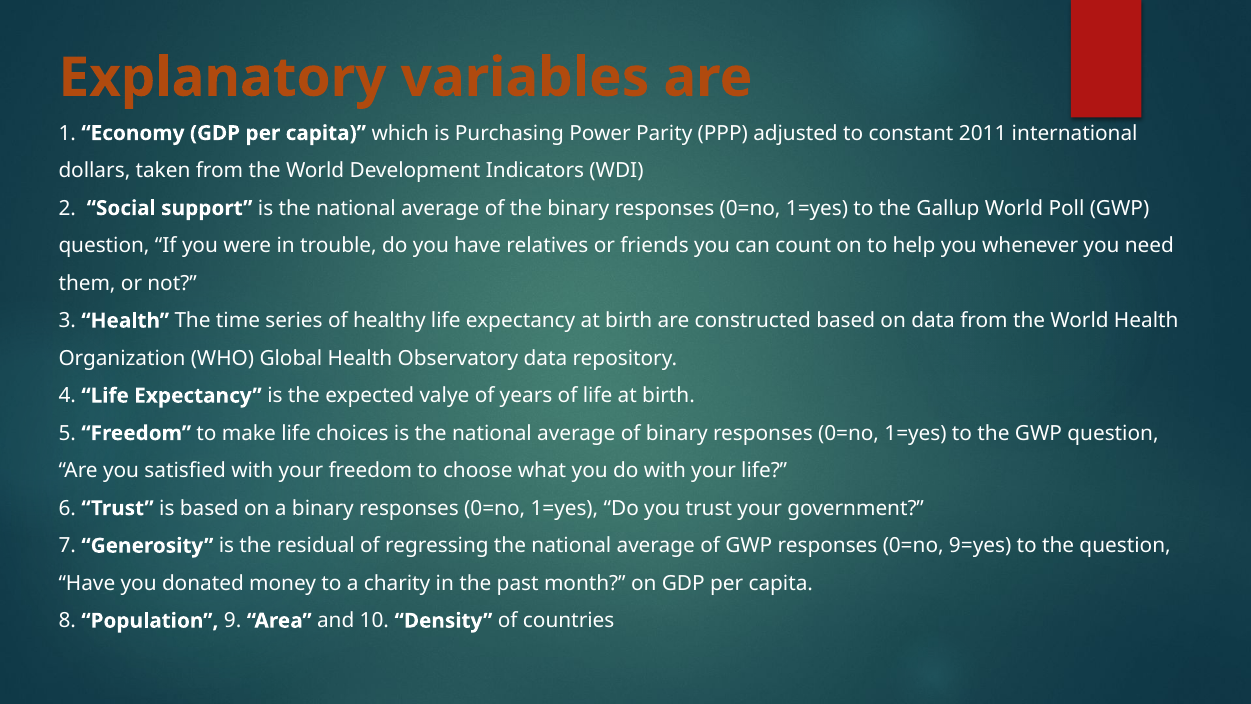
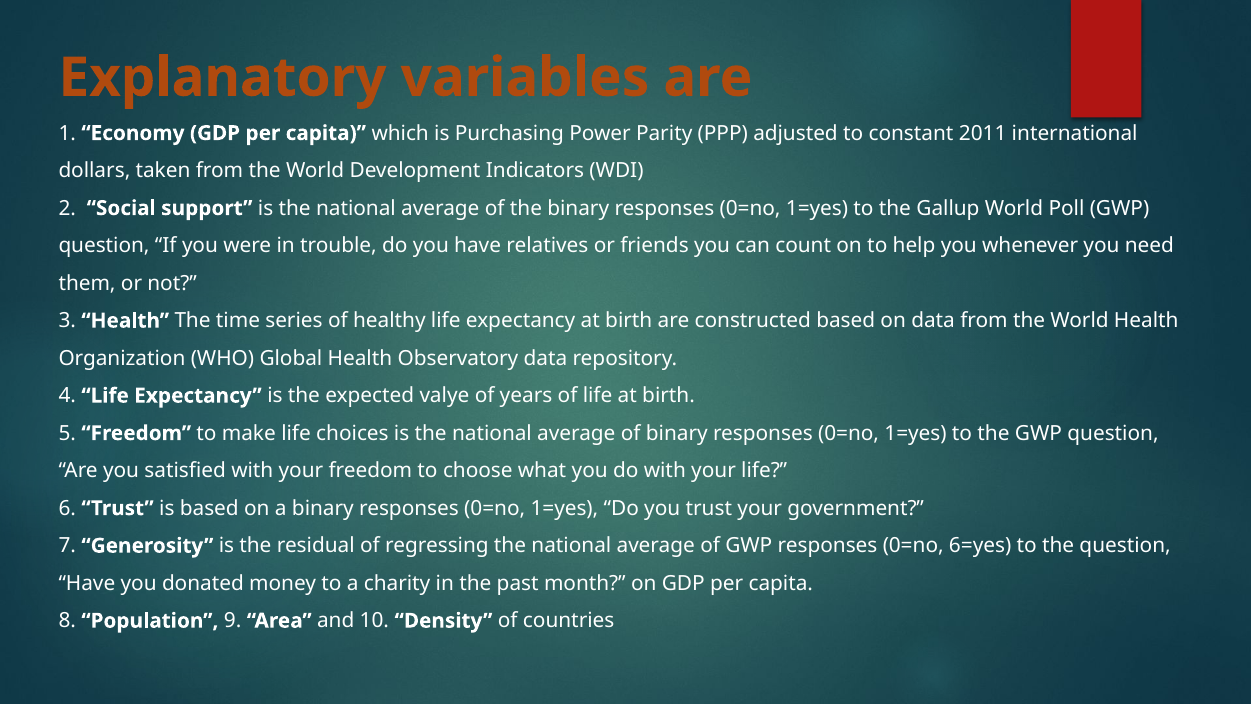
9=yes: 9=yes -> 6=yes
